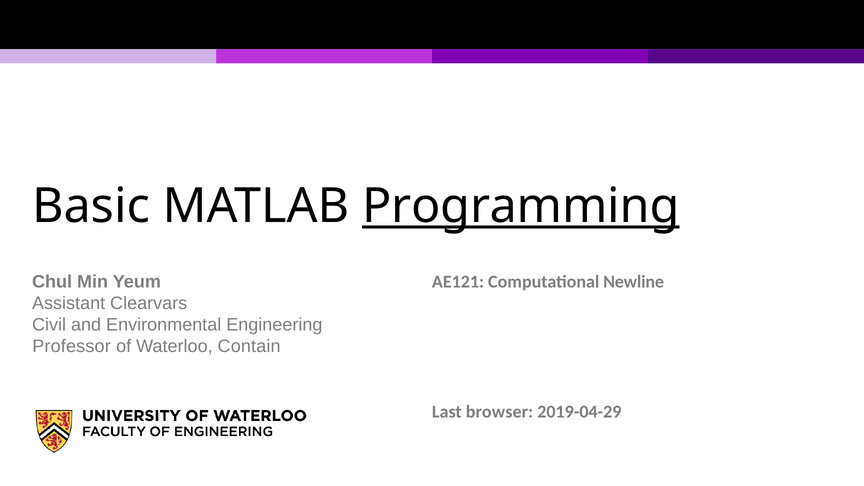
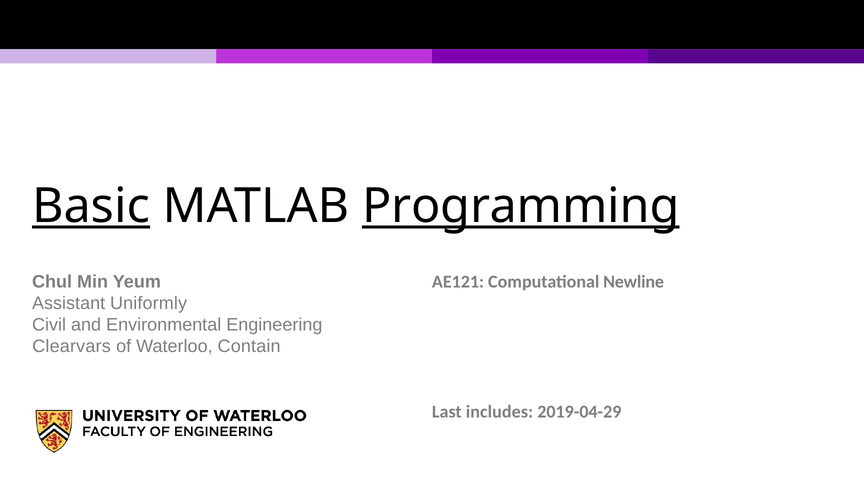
Basic underline: none -> present
Clearvars: Clearvars -> Uniformly
Professor: Professor -> Clearvars
browser: browser -> includes
